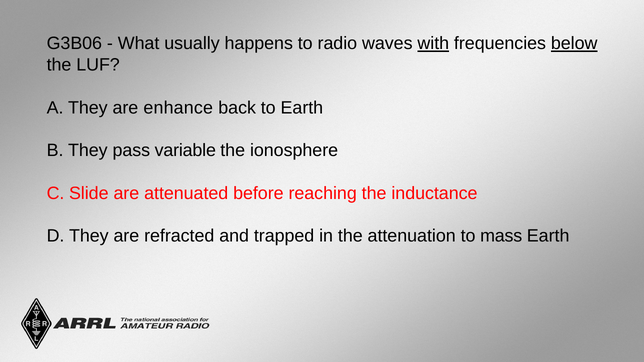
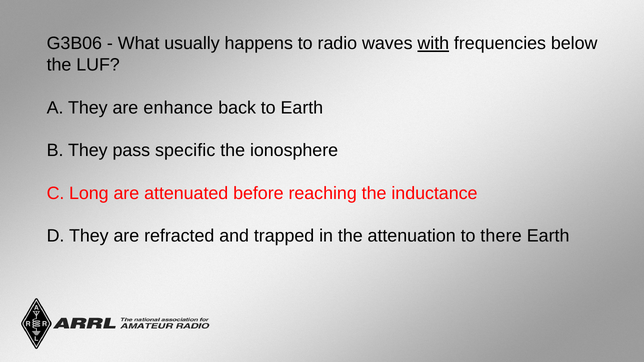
below underline: present -> none
variable: variable -> specific
Slide: Slide -> Long
mass: mass -> there
